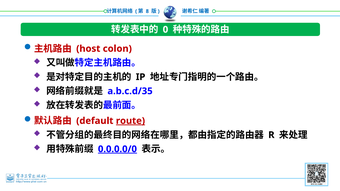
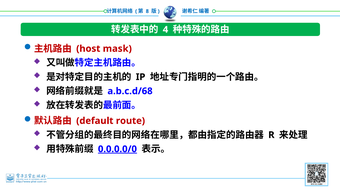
0: 0 -> 4
colon: colon -> mask
a.b.c.d/35: a.b.c.d/35 -> a.b.c.d/68
route underline: present -> none
